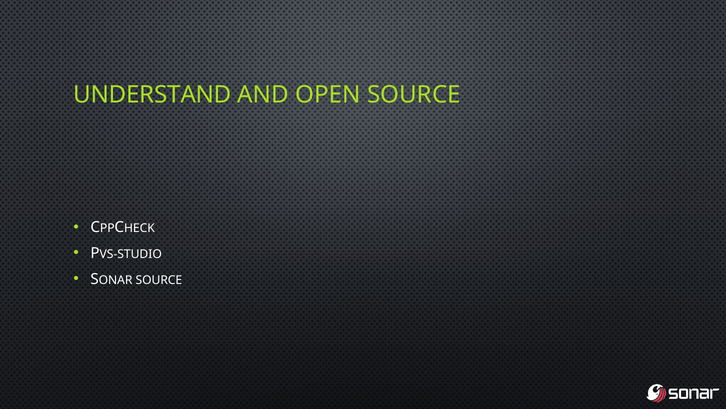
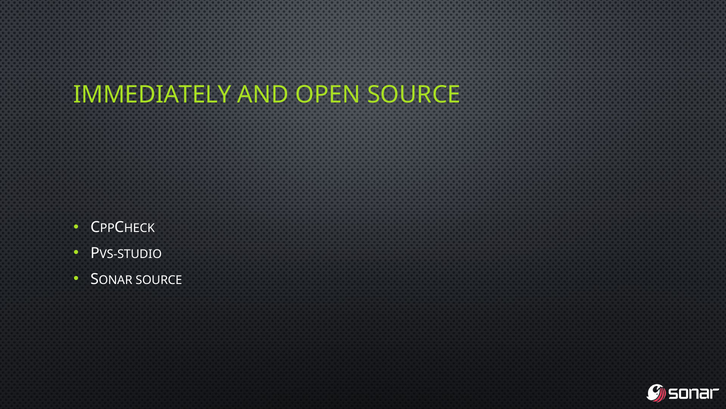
UNDERSTAND: UNDERSTAND -> IMMEDIATELY
